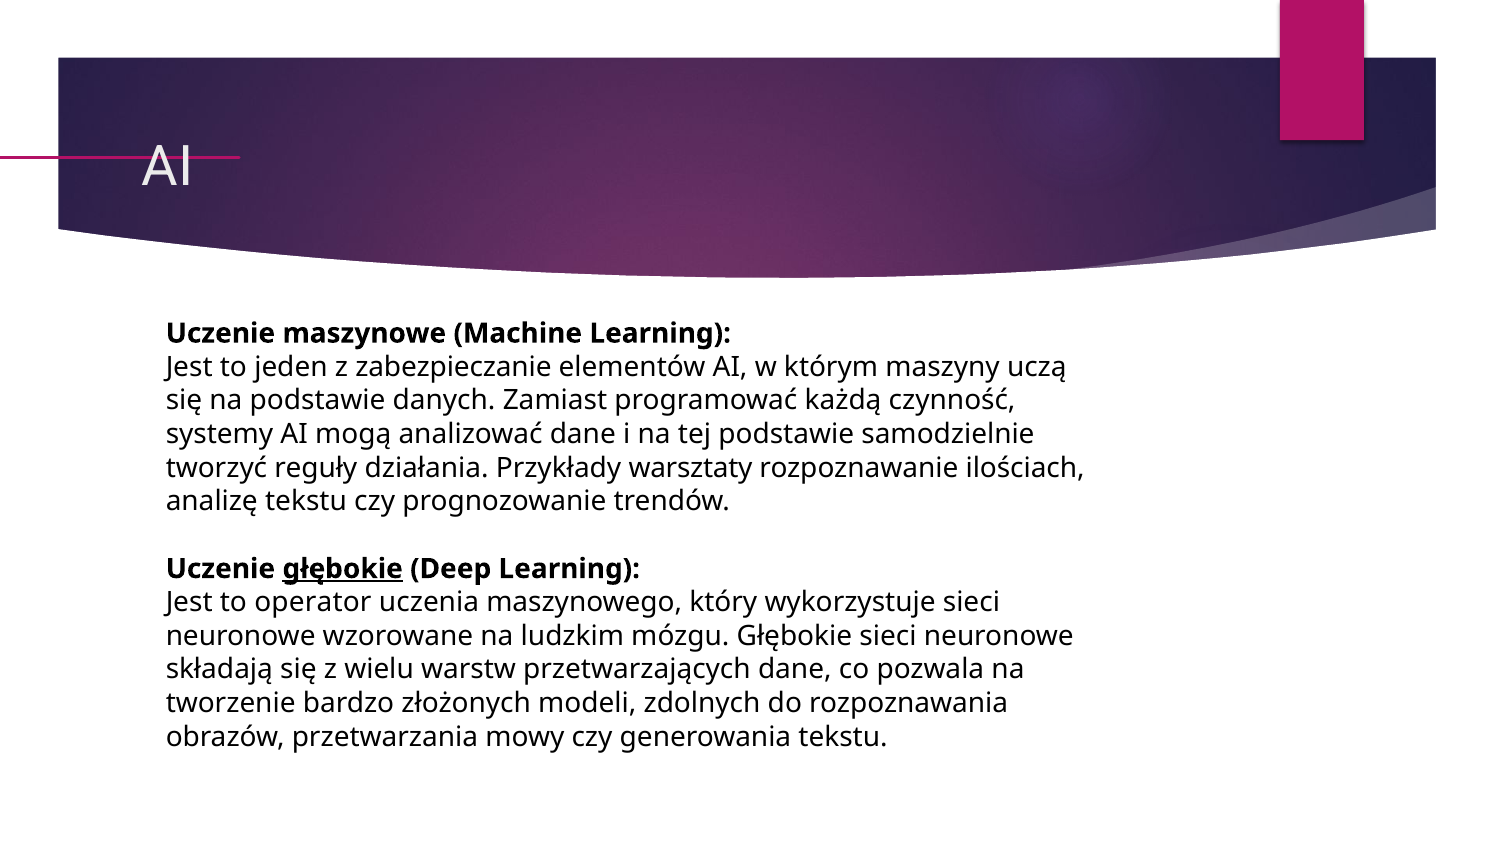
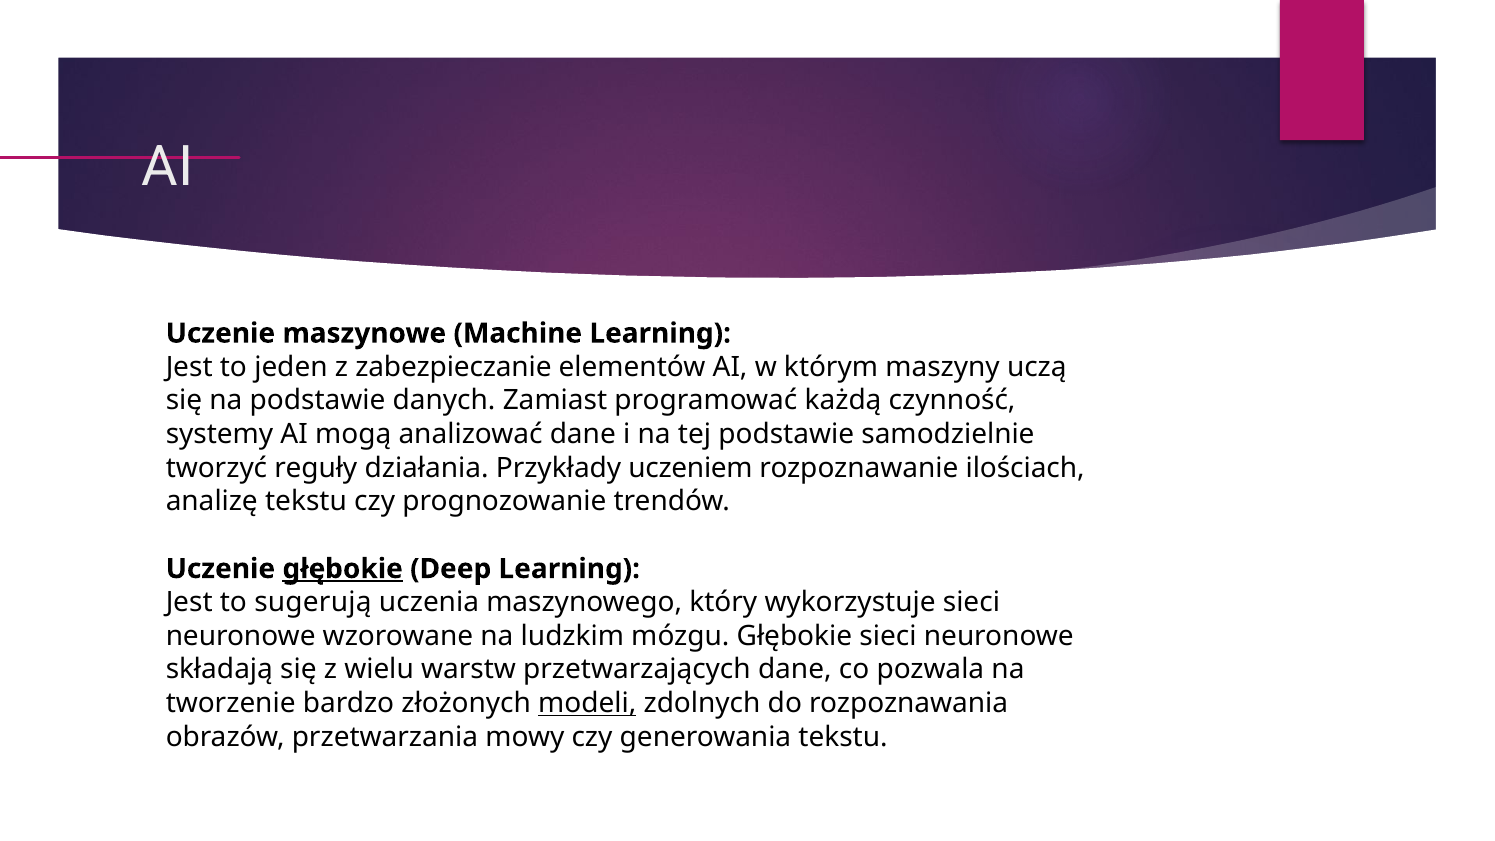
warsztaty: warsztaty -> uczeniem
operator: operator -> sugerują
modeli underline: none -> present
